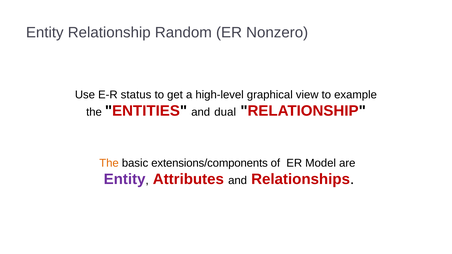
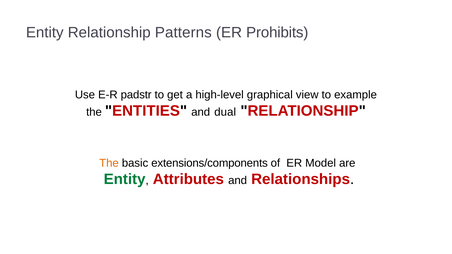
Random: Random -> Patterns
Nonzero: Nonzero -> Prohibits
status: status -> padstr
Entity at (125, 179) colour: purple -> green
